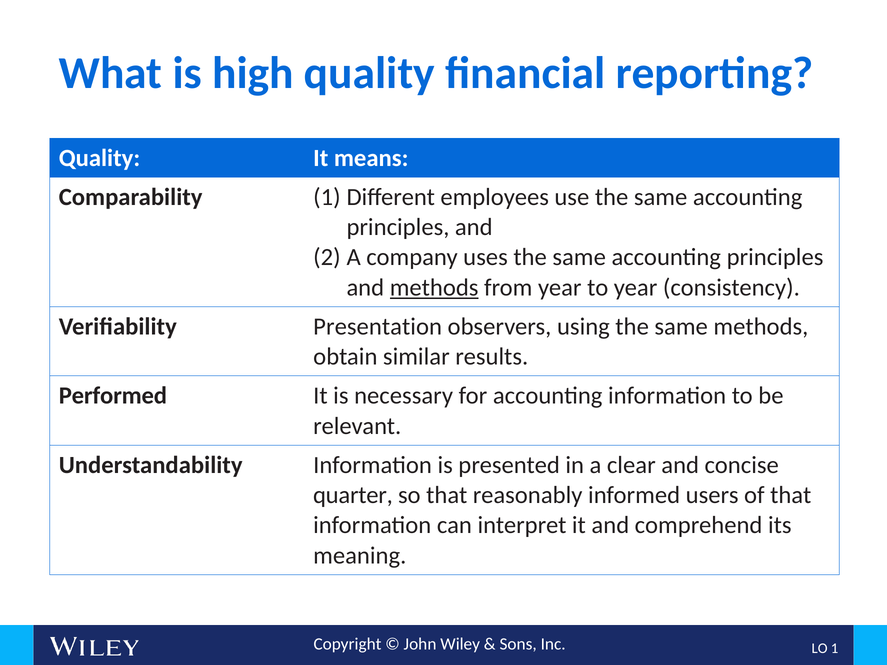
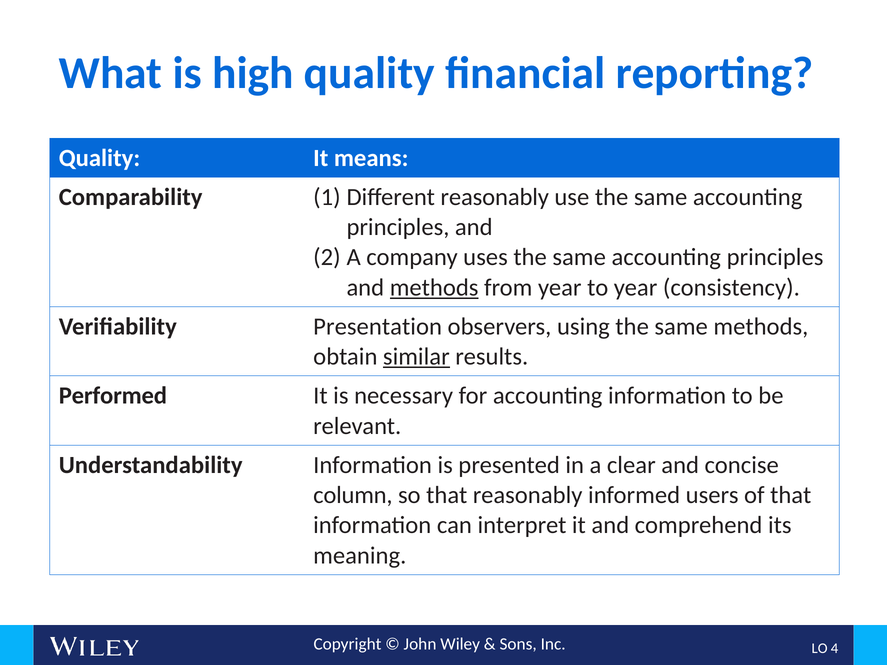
employees at (495, 197): employees -> reasonably
similar underline: none -> present
quarter: quarter -> column
1: 1 -> 4
